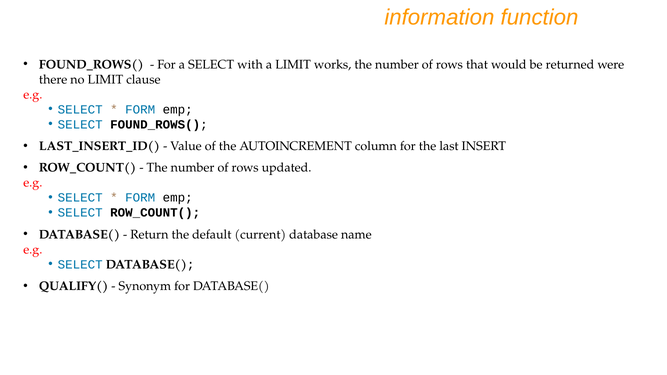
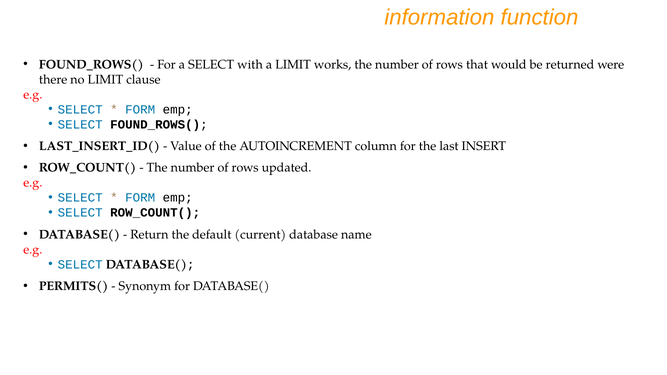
QUALIFY(: QUALIFY( -> PERMITS(
